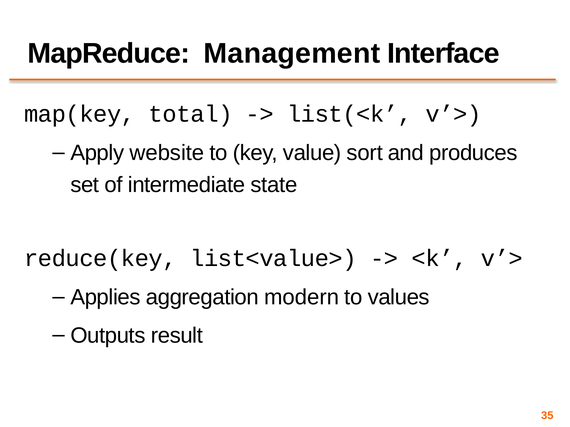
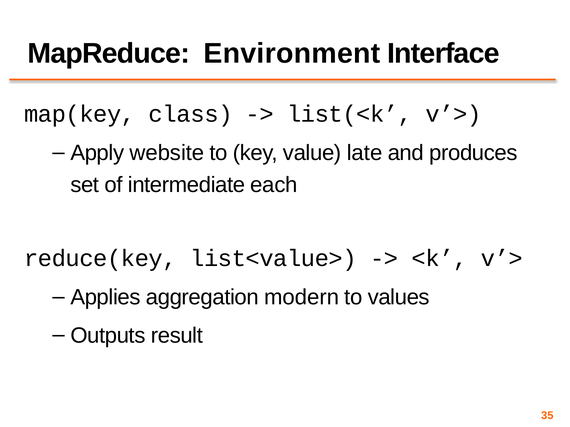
Management: Management -> Environment
total: total -> class
sort: sort -> late
state: state -> each
